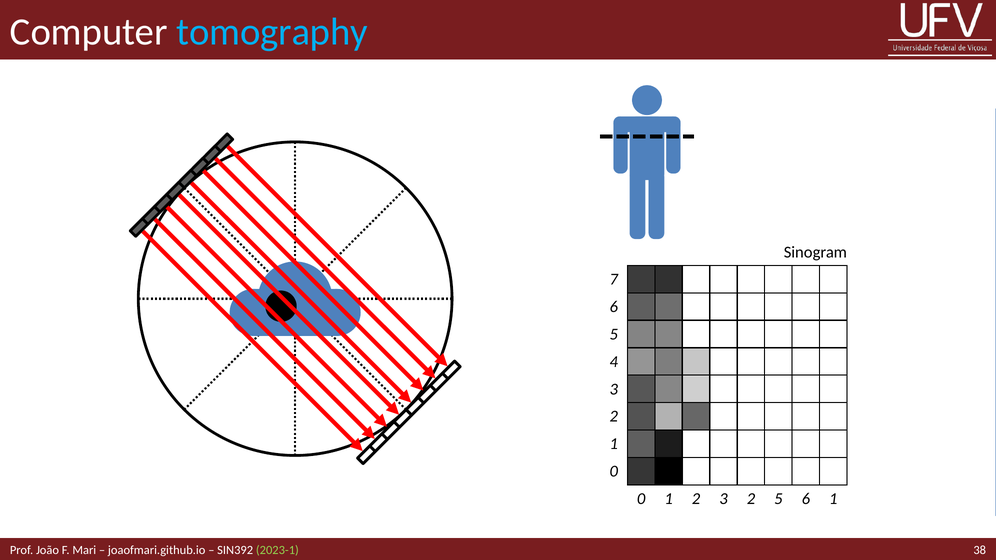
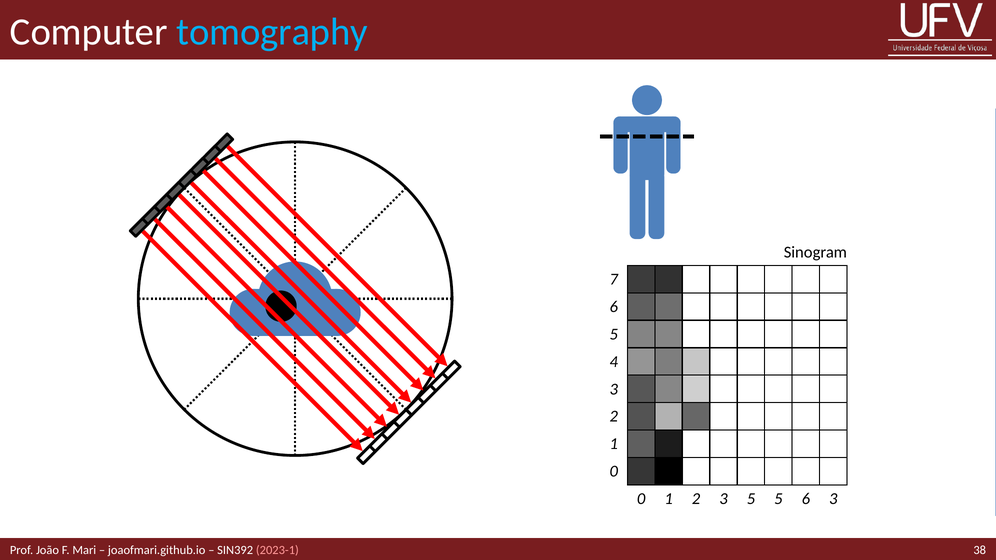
2 3 2: 2 -> 5
6 1: 1 -> 3
2023-1 colour: light green -> pink
